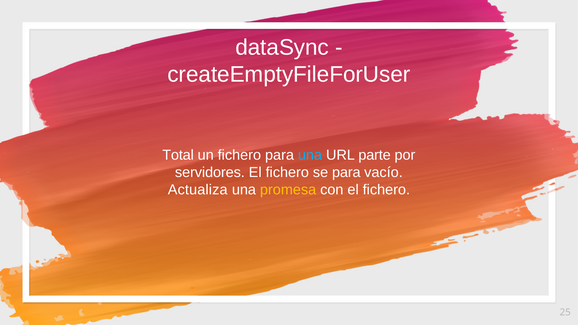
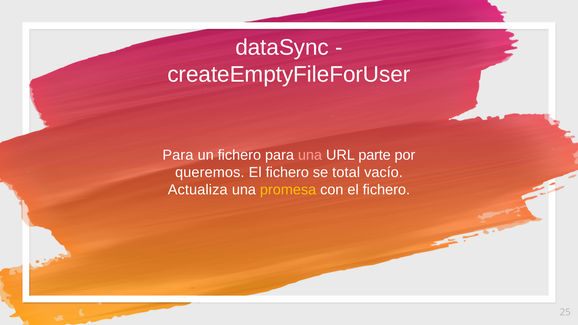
Total at (178, 155): Total -> Para
una at (310, 155) colour: light blue -> pink
servidores: servidores -> queremos
se para: para -> total
